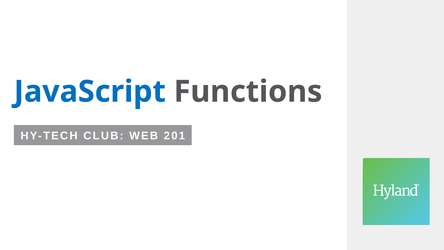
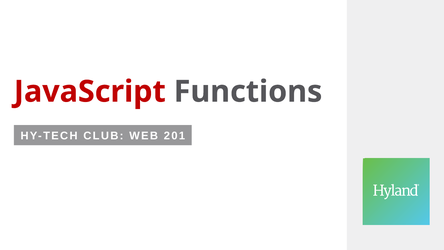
JavaScript colour: blue -> red
